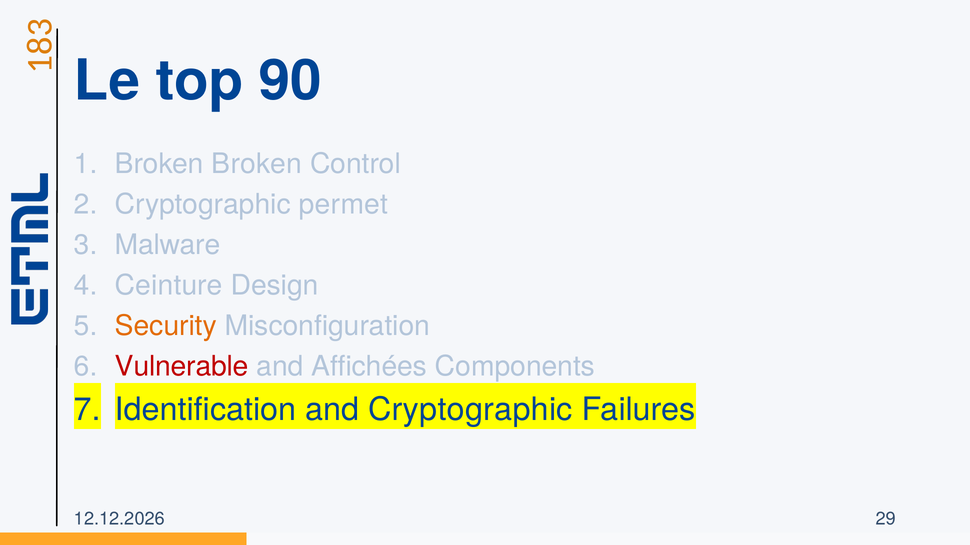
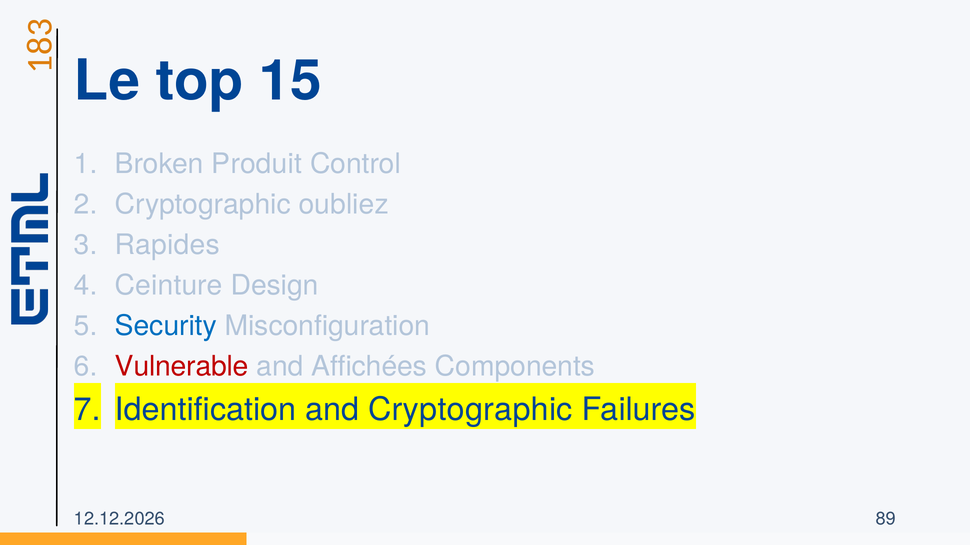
90: 90 -> 15
Broken Broken: Broken -> Produit
permet: permet -> oubliez
Malware: Malware -> Rapides
Security colour: orange -> blue
29: 29 -> 89
